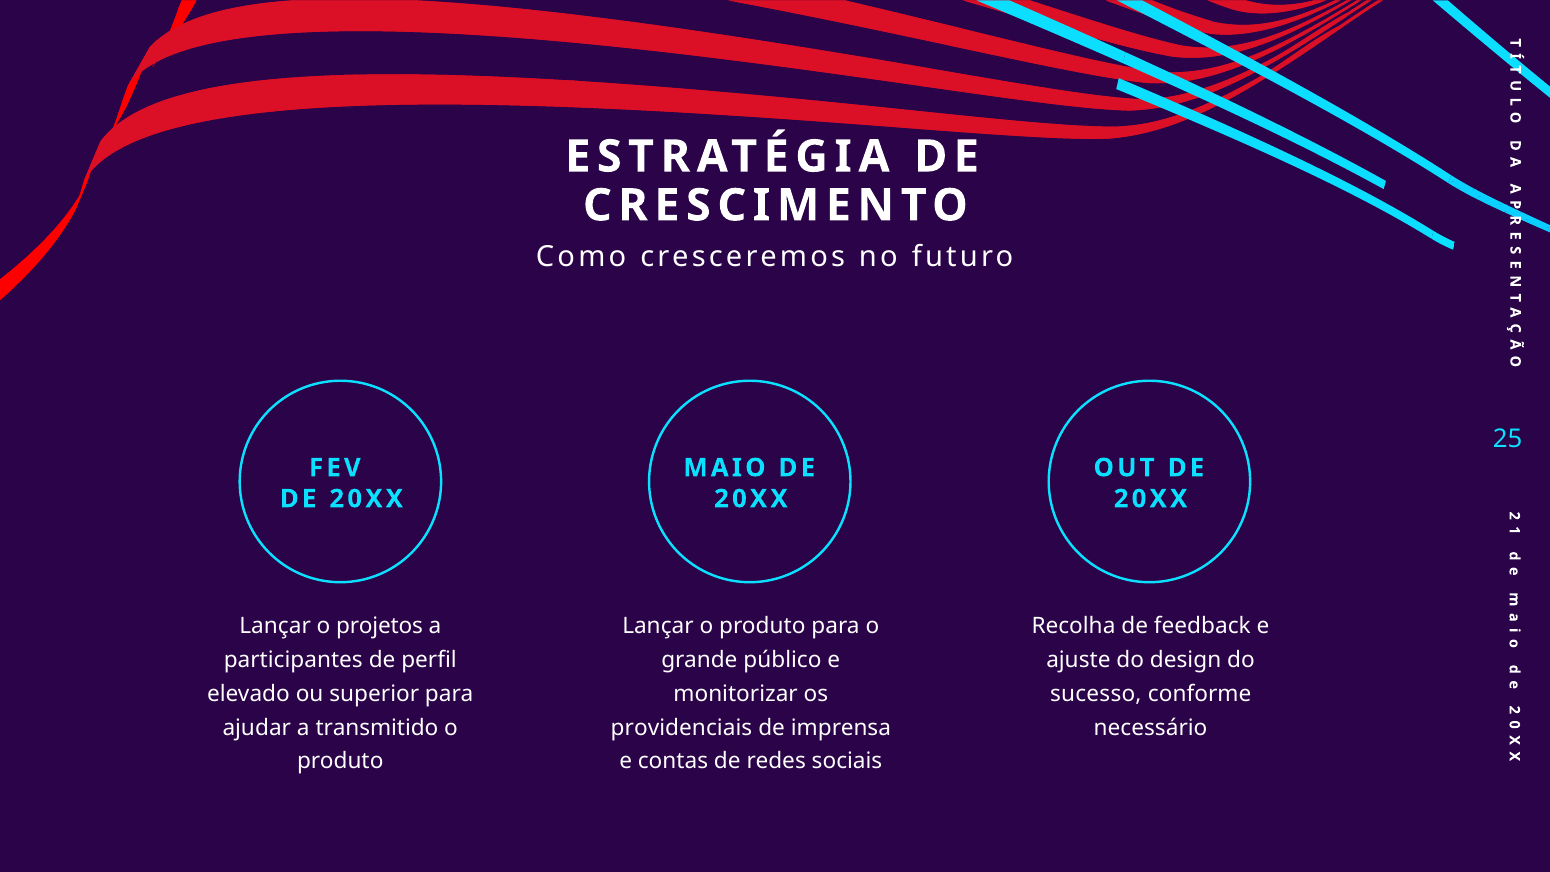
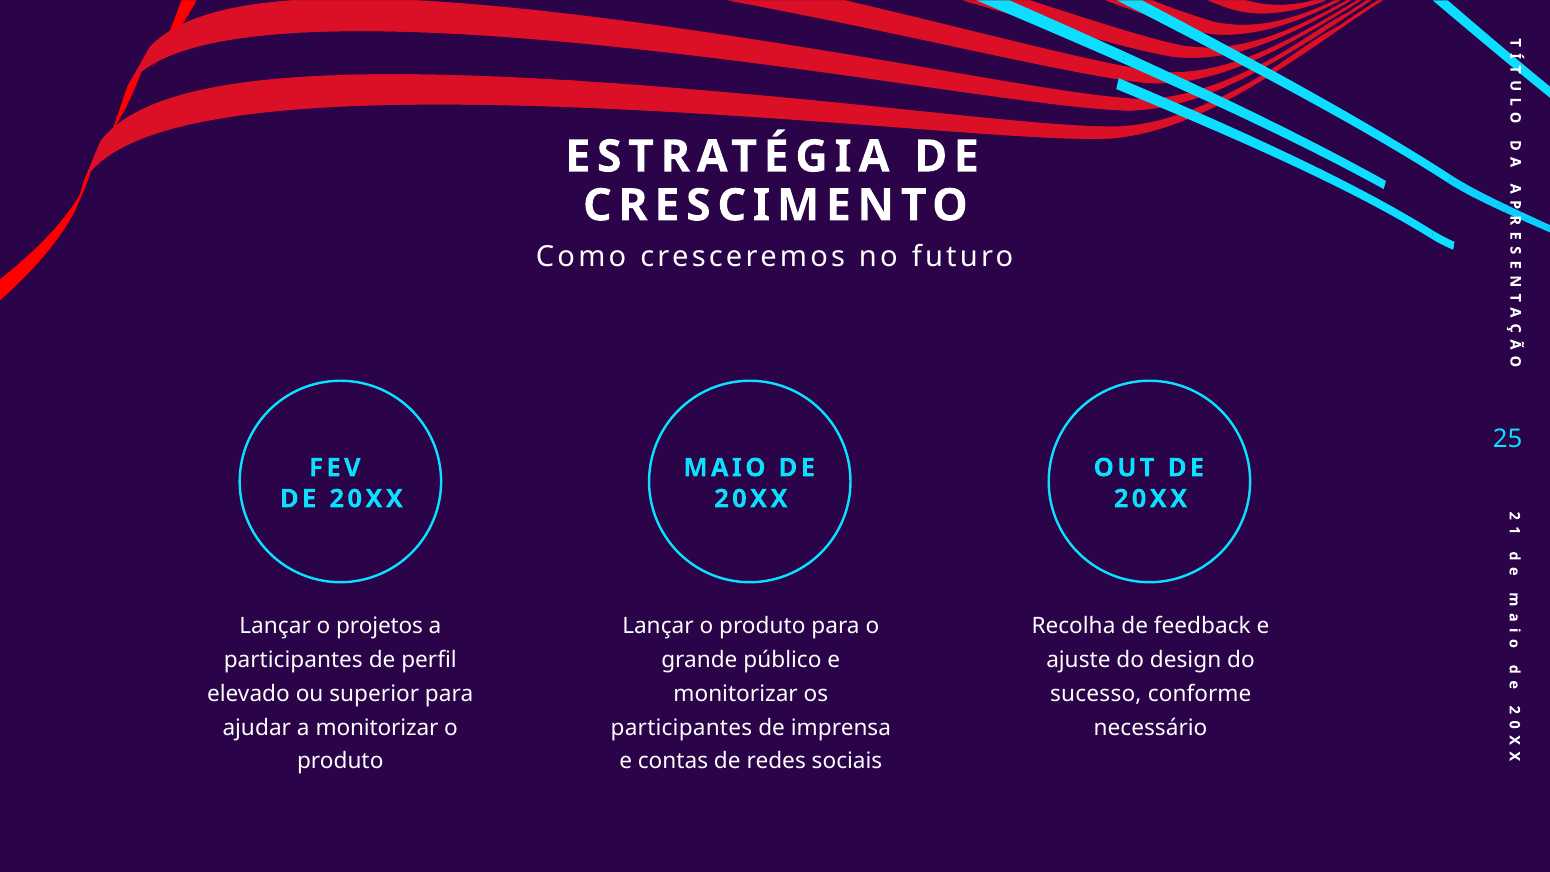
a transmitido: transmitido -> monitorizar
providenciais at (681, 727): providenciais -> participantes
